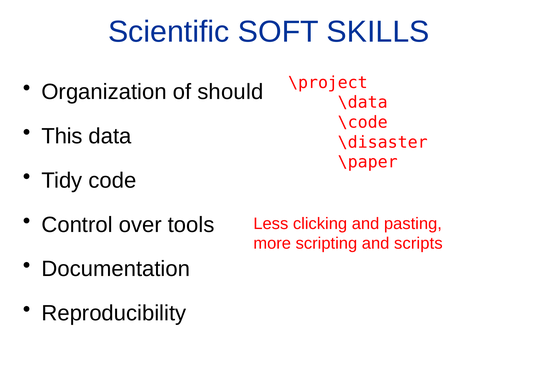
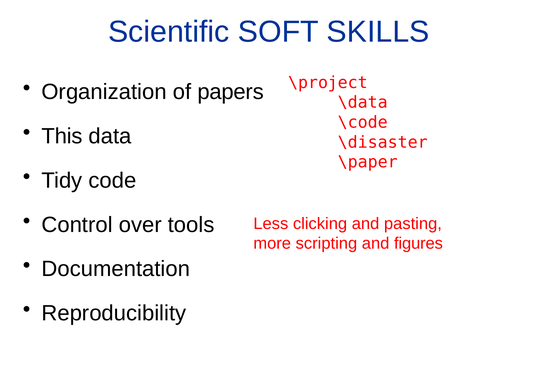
should: should -> papers
scripts: scripts -> figures
